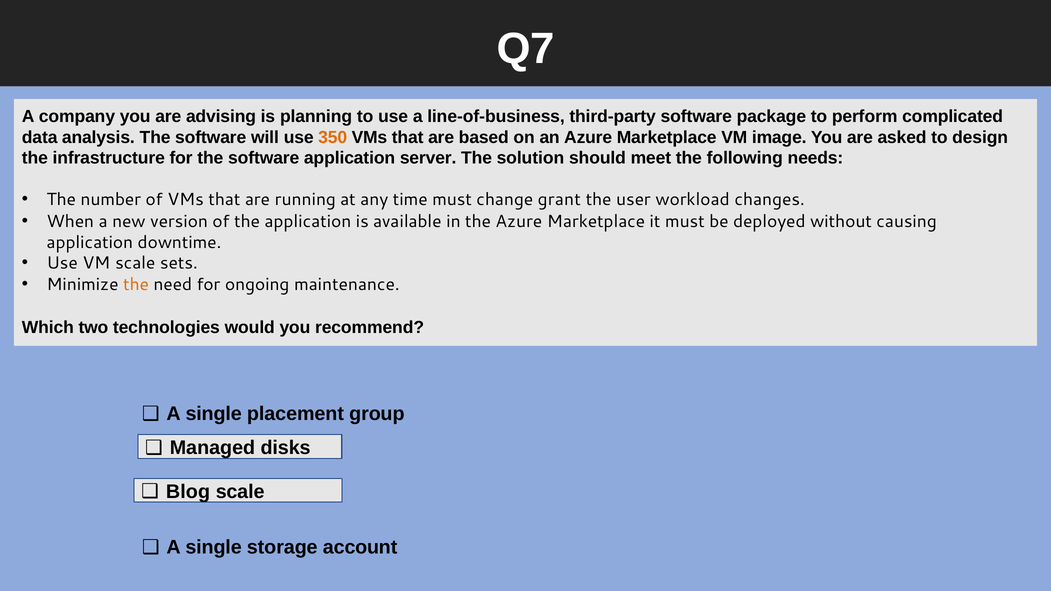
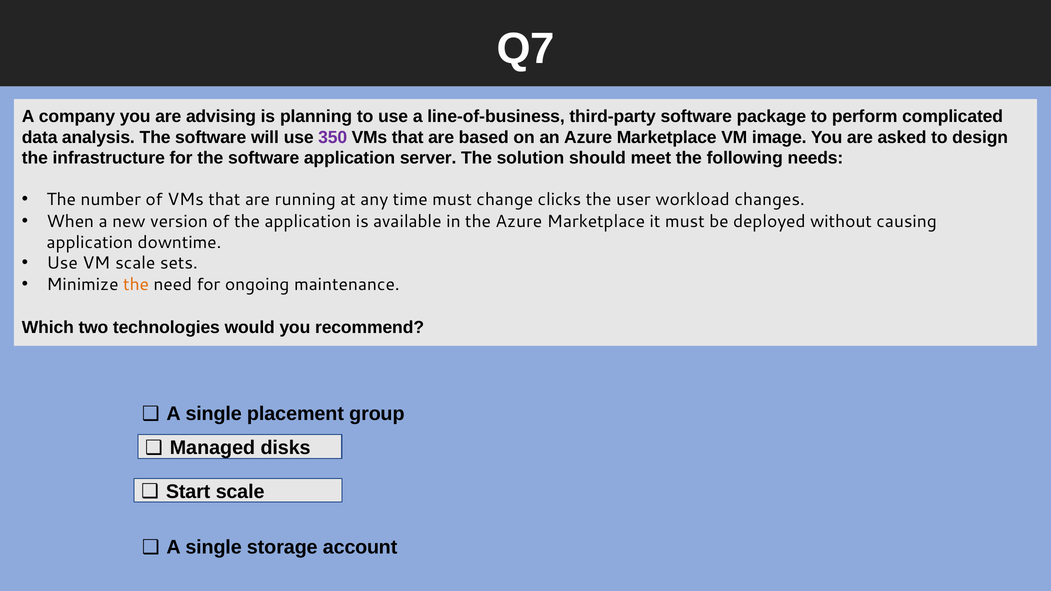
350 colour: orange -> purple
grant: grant -> clicks
Blog: Blog -> Start
